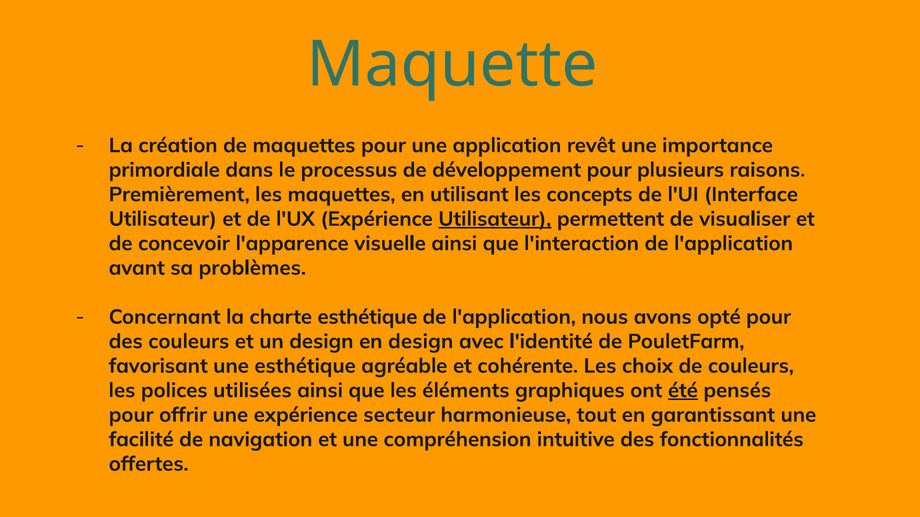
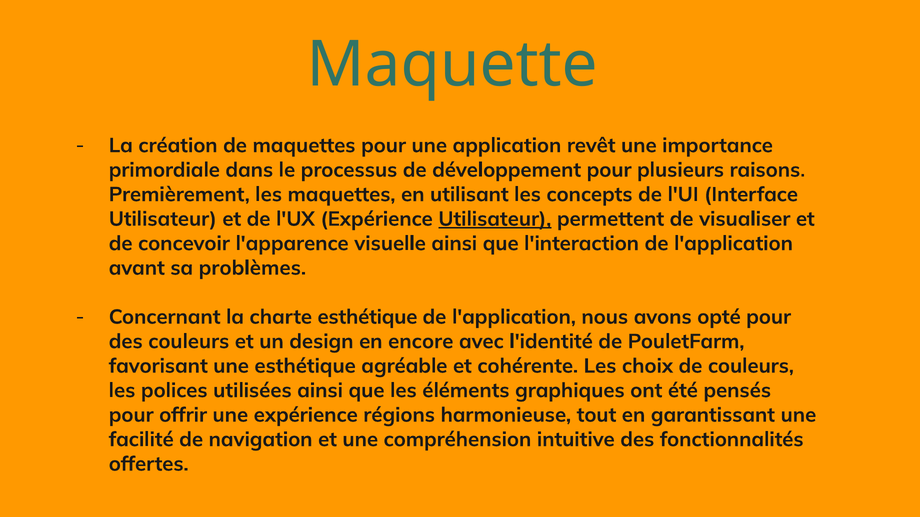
en design: design -> encore
été underline: present -> none
secteur: secteur -> régions
